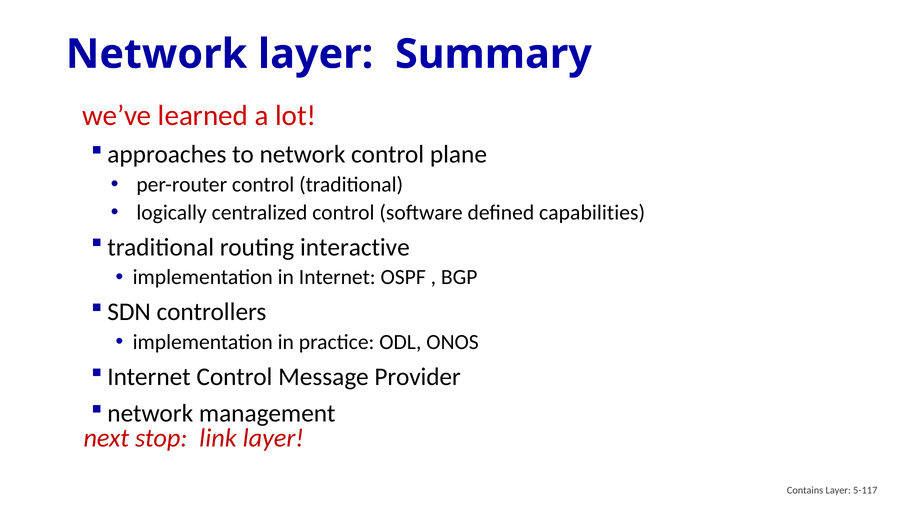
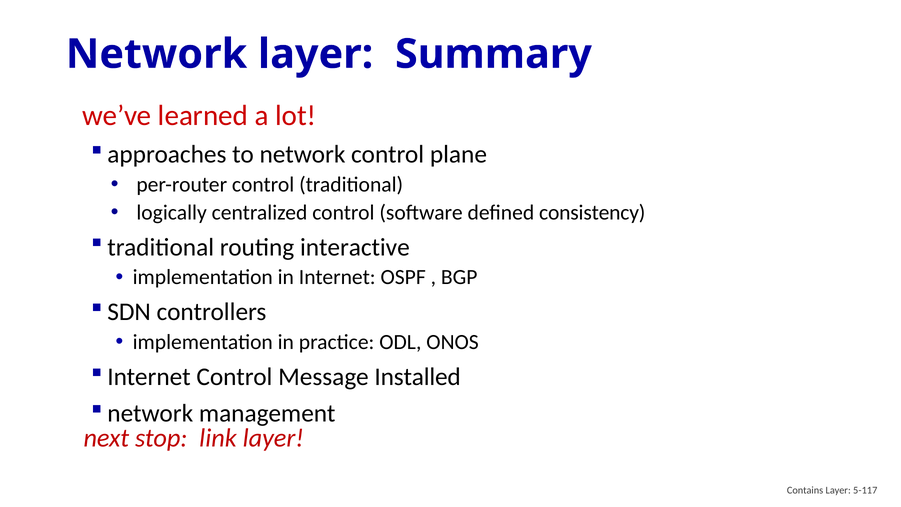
capabilities: capabilities -> consistency
Provider: Provider -> Installed
